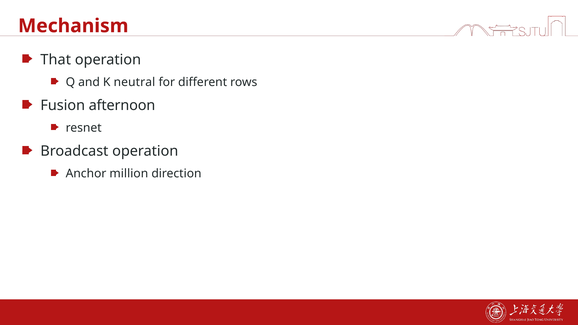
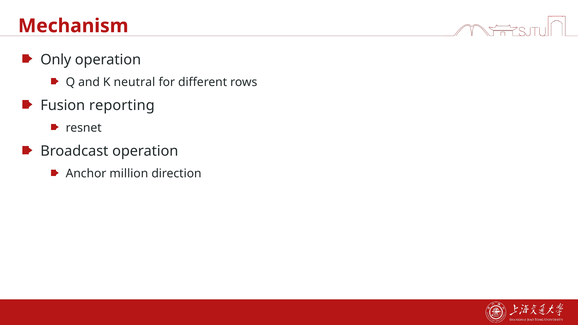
That: That -> Only
afternoon: afternoon -> reporting
